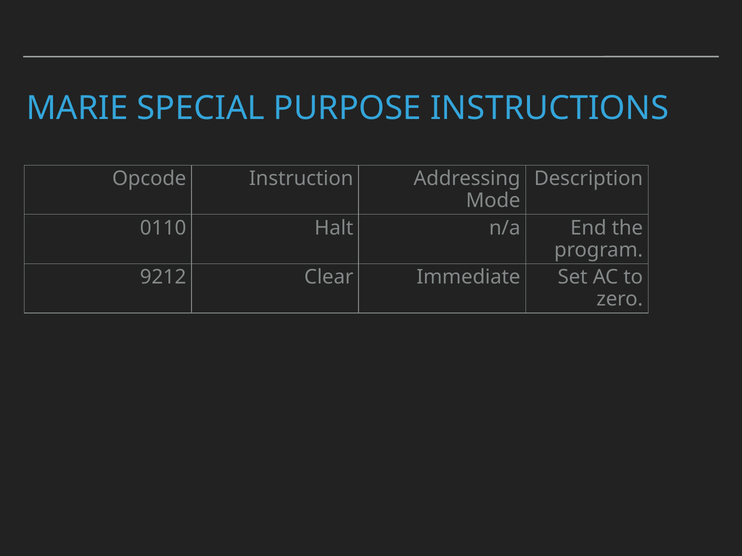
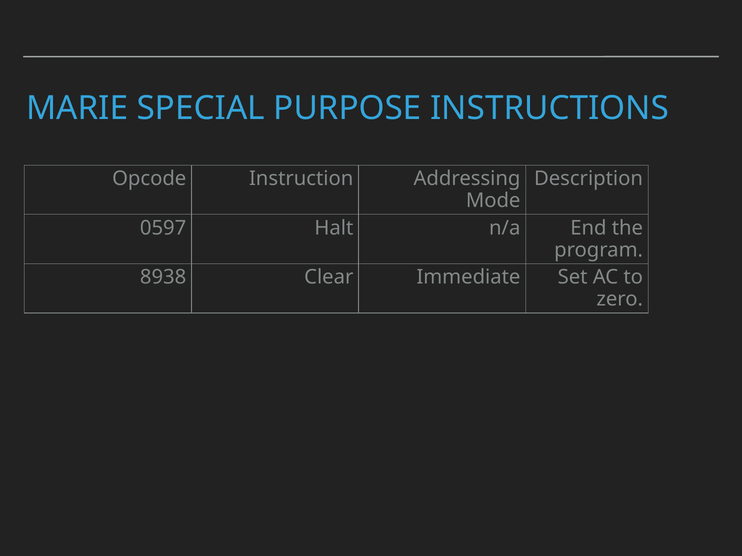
0110: 0110 -> 0597
9212: 9212 -> 8938
